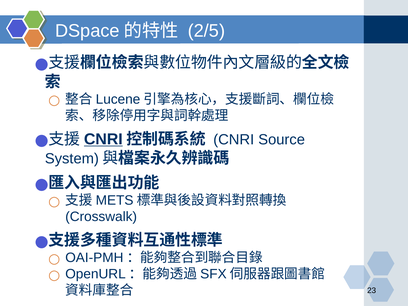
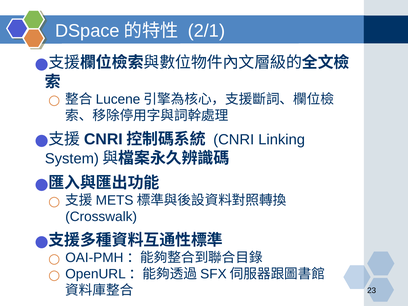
2/5: 2/5 -> 2/1
CNRI at (103, 139) underline: present -> none
Source: Source -> Linking
